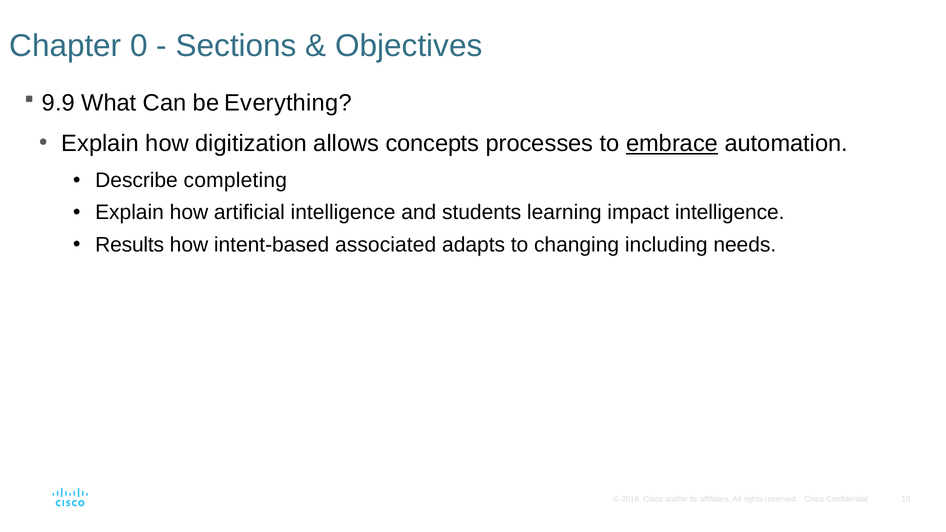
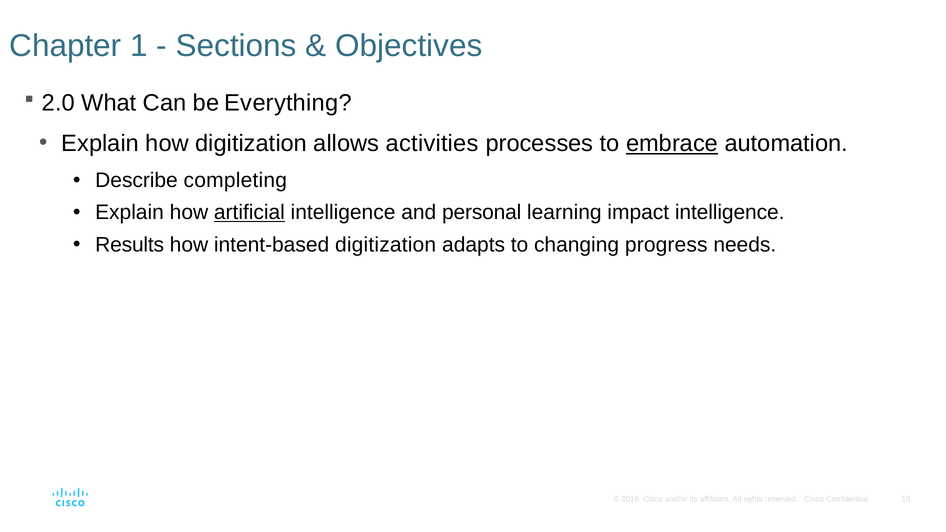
0: 0 -> 1
9.9: 9.9 -> 2.0
concepts: concepts -> activities
artificial underline: none -> present
students: students -> personal
intent-based associated: associated -> digitization
including: including -> progress
